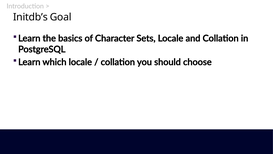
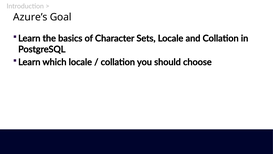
Initdb’s: Initdb’s -> Azure’s
